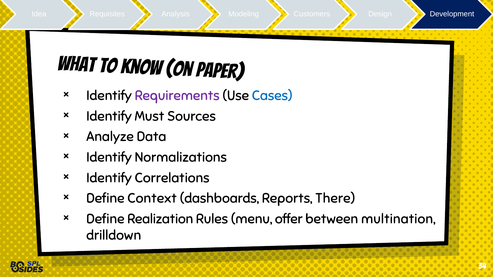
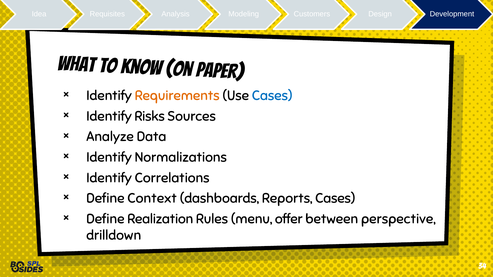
Requirements colour: purple -> orange
Must: Must -> Risks
Reports There: There -> Cases
multination: multination -> perspective
